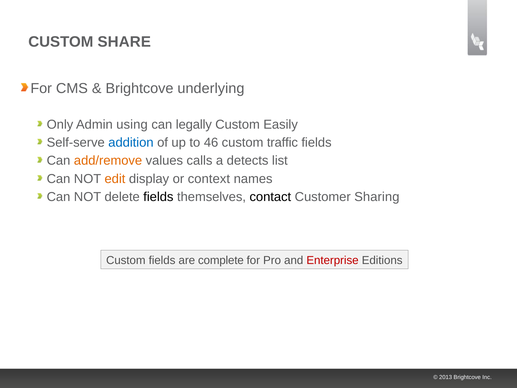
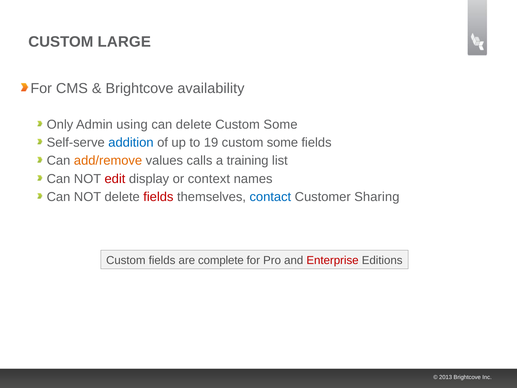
SHARE: SHARE -> LARGE
underlying: underlying -> availability
can legally: legally -> delete
Easily at (281, 124): Easily -> Some
46: 46 -> 19
traffic at (282, 142): traffic -> some
detects: detects -> training
edit colour: orange -> red
fields at (158, 197) colour: black -> red
contact colour: black -> blue
